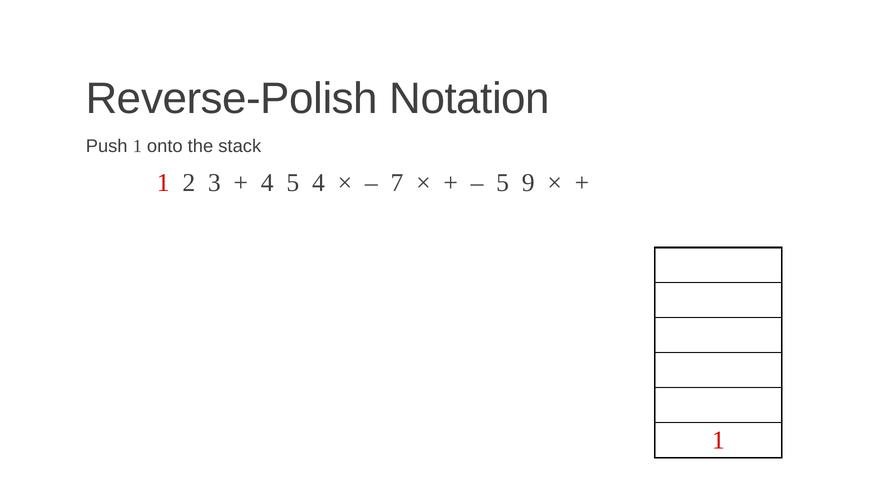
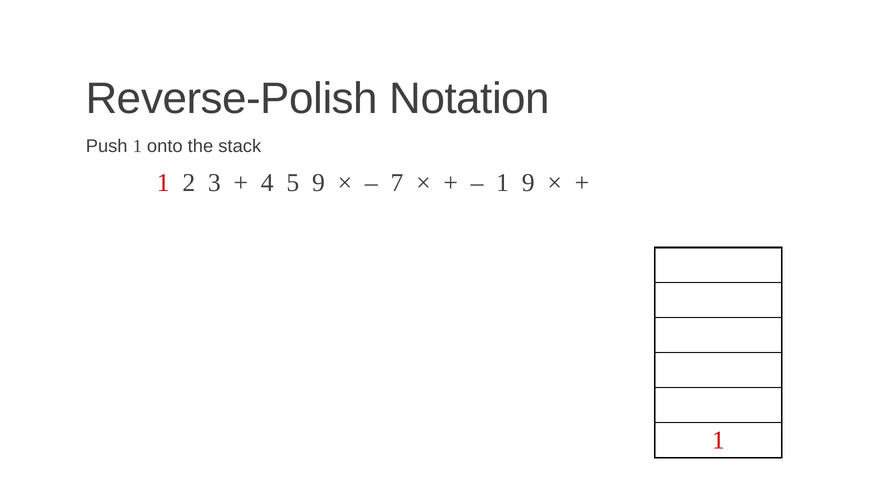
5 4: 4 -> 9
5 at (503, 183): 5 -> 1
